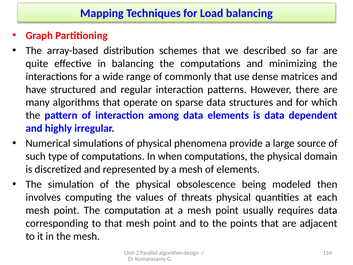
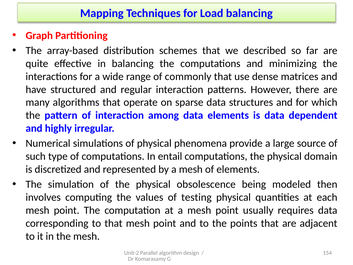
when: when -> entail
threats: threats -> testing
